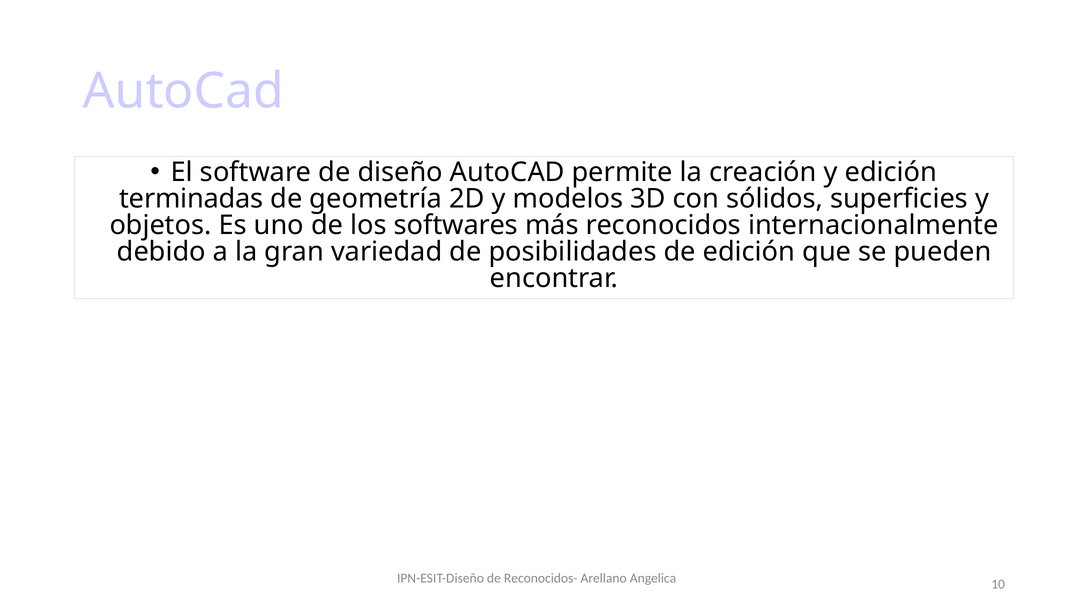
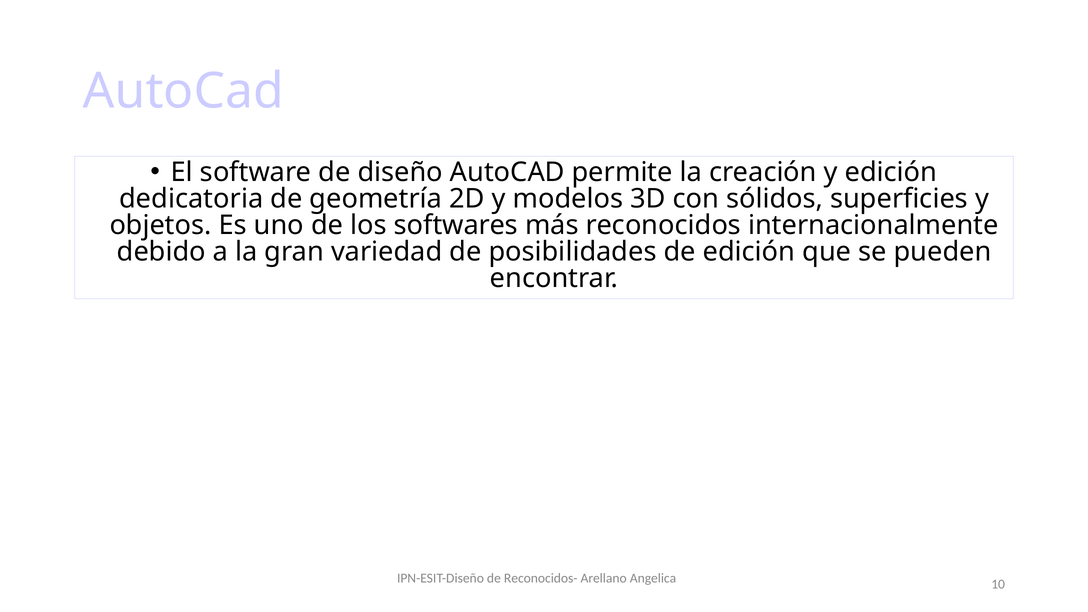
terminadas: terminadas -> dedicatoria
